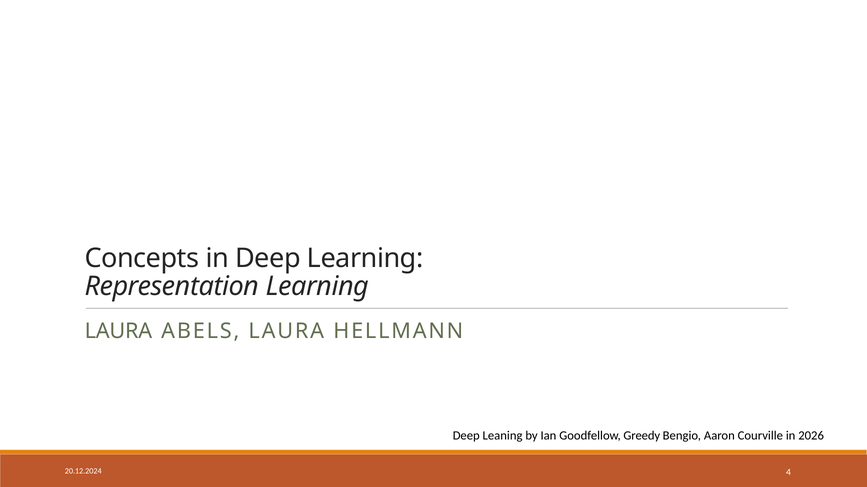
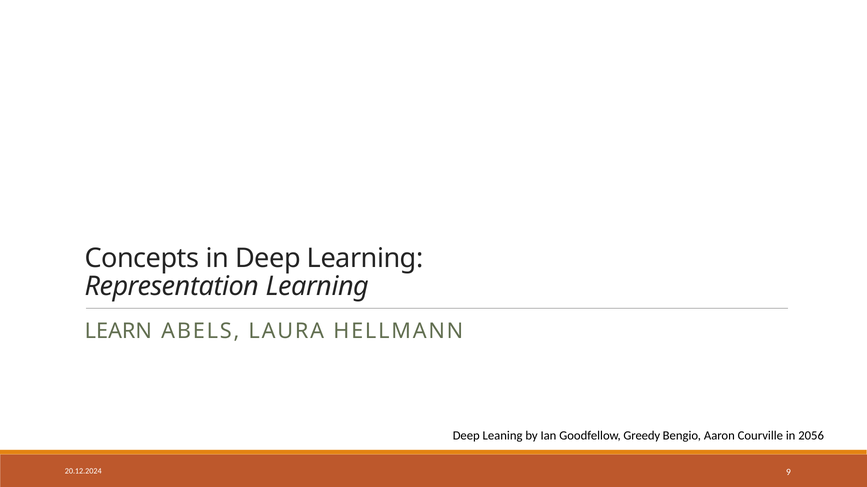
LAURA at (118, 332): LAURA -> LEARN
2026: 2026 -> 2056
4: 4 -> 9
